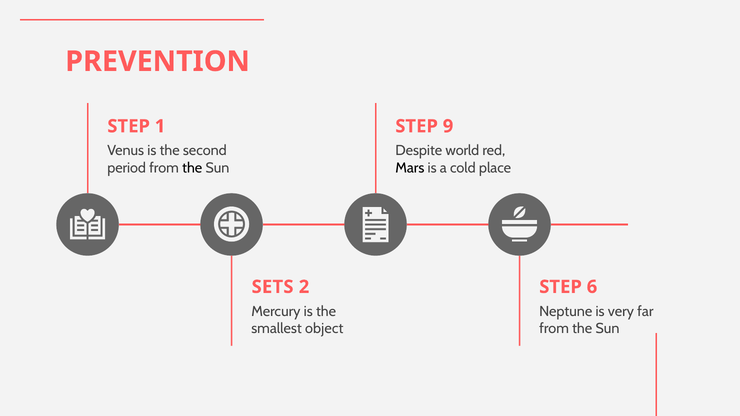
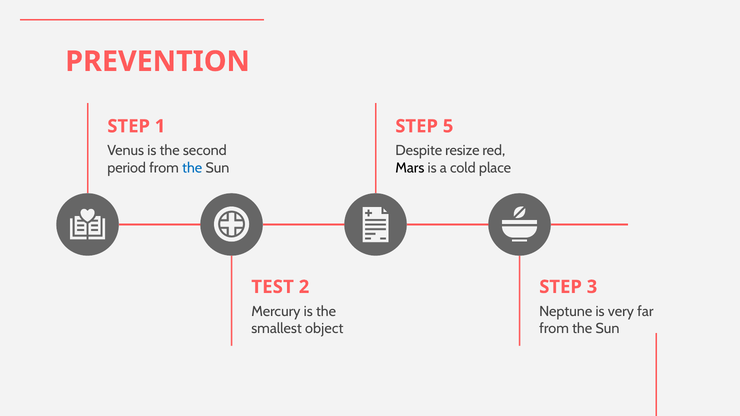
9: 9 -> 5
world: world -> resize
the at (192, 168) colour: black -> blue
SETS: SETS -> TEST
6: 6 -> 3
